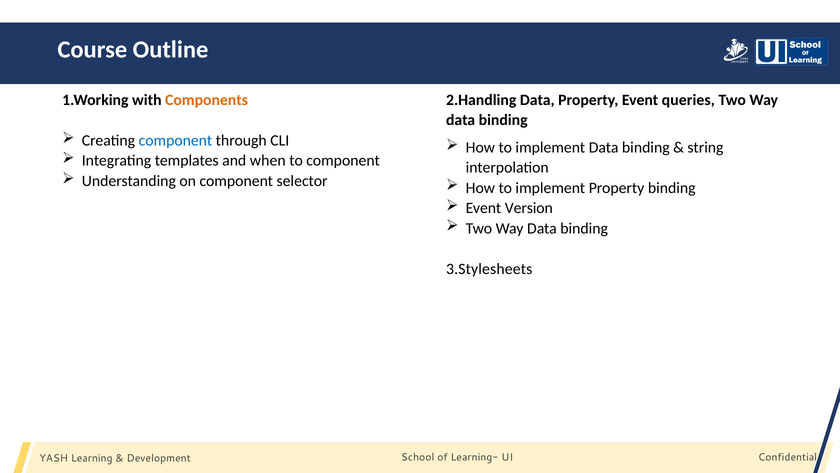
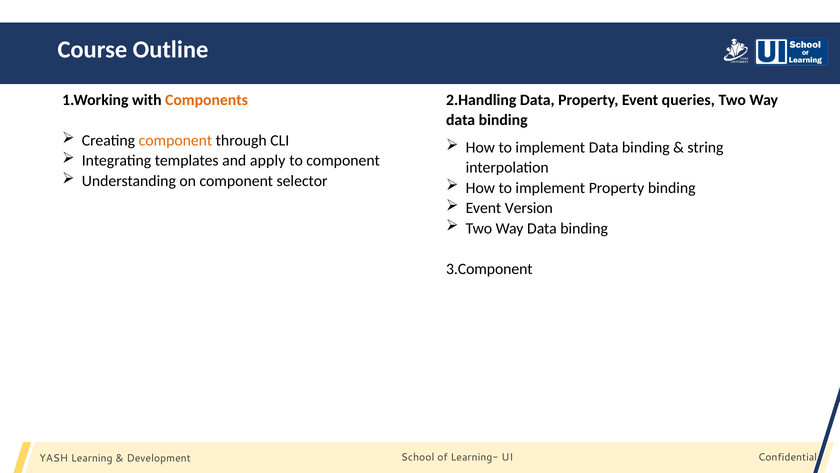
component at (175, 140) colour: blue -> orange
when: when -> apply
3.Stylesheets: 3.Stylesheets -> 3.Component
